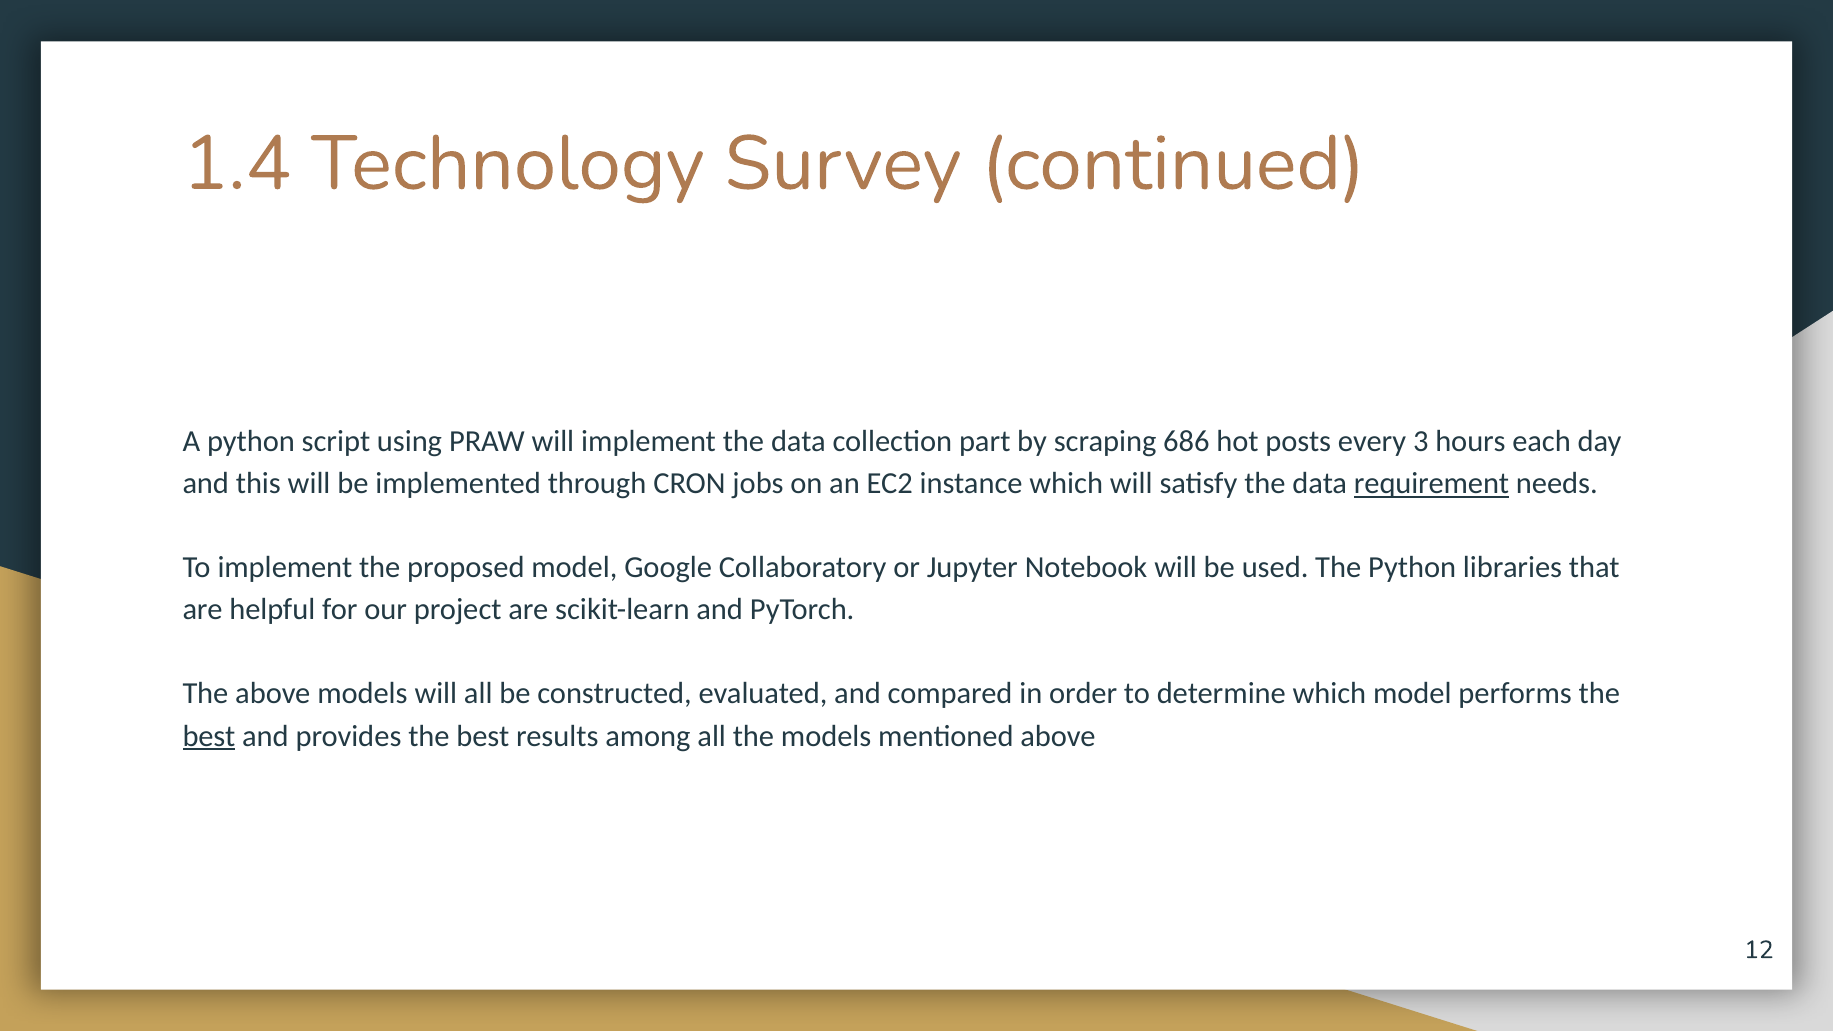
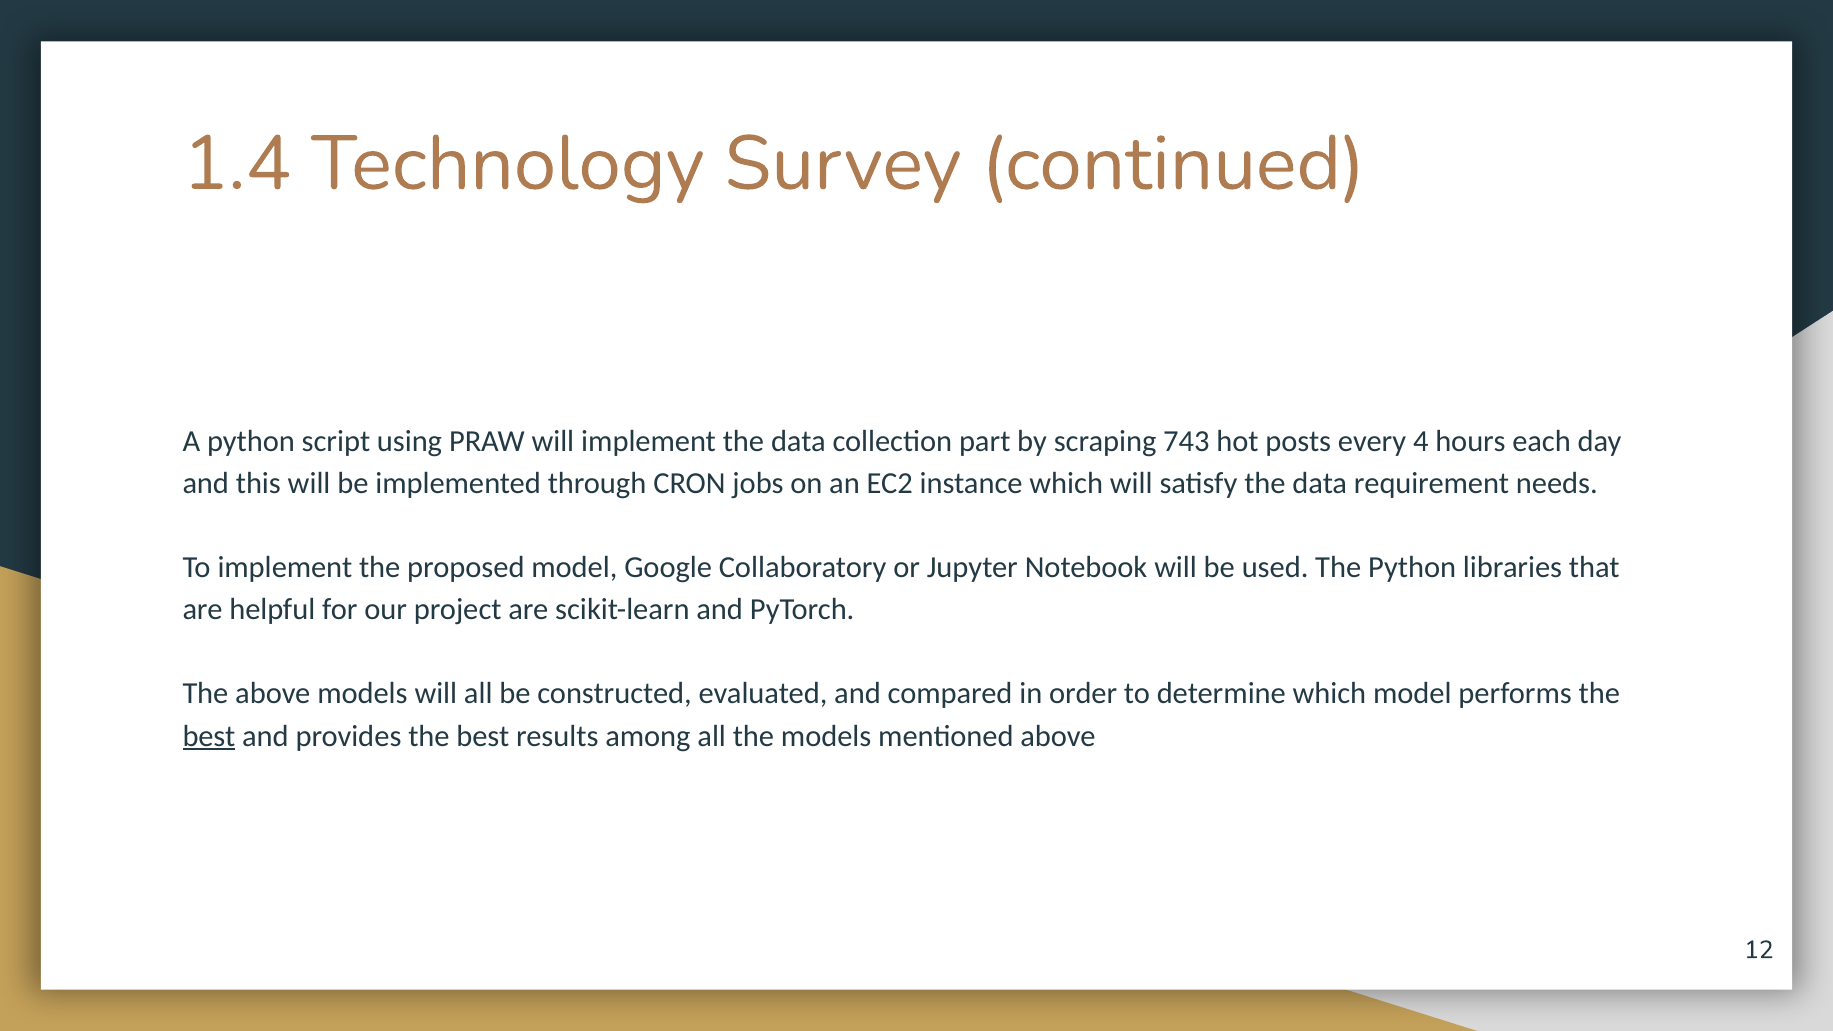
686: 686 -> 743
3: 3 -> 4
requirement underline: present -> none
